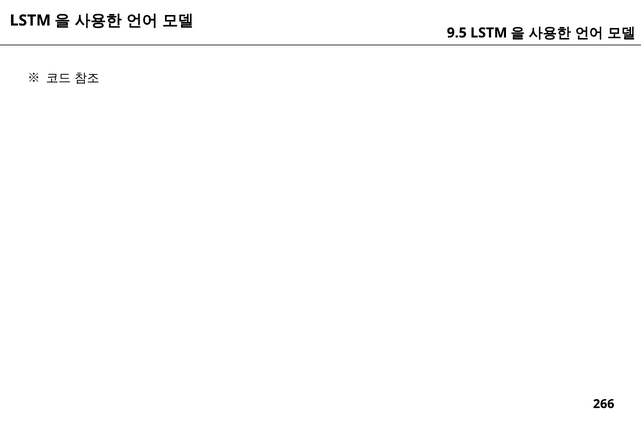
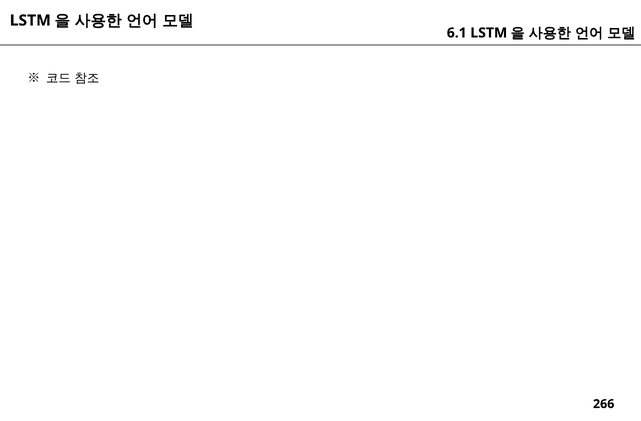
9.5: 9.5 -> 6.1
